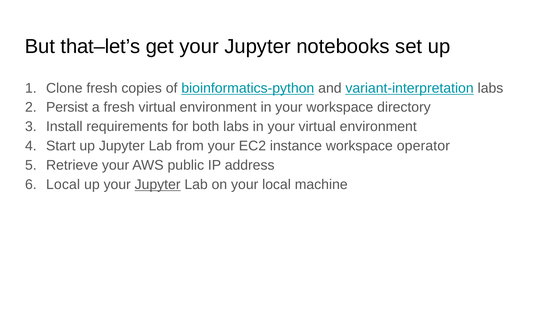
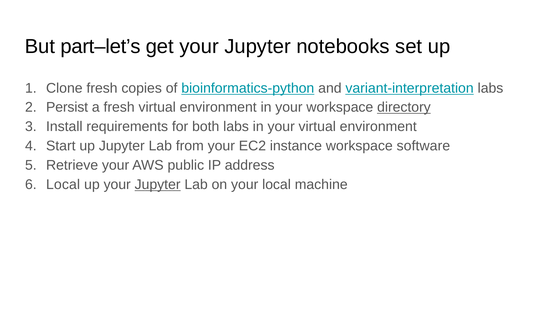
that–let’s: that–let’s -> part–let’s
directory underline: none -> present
operator: operator -> software
